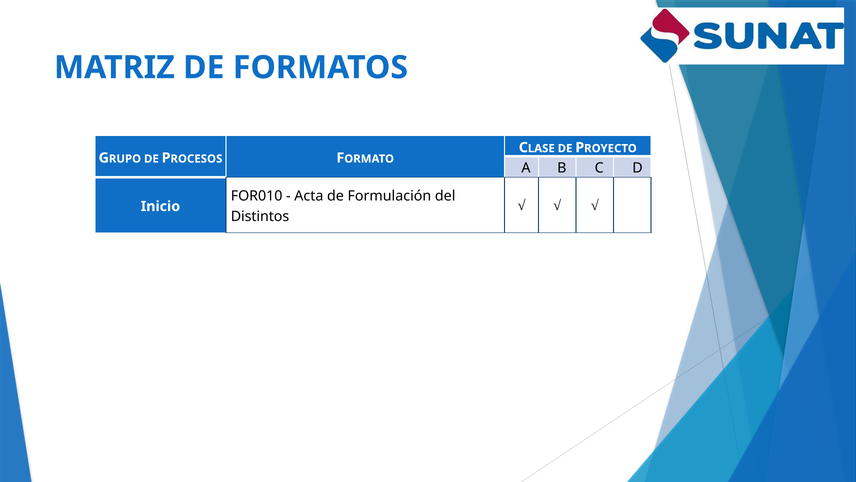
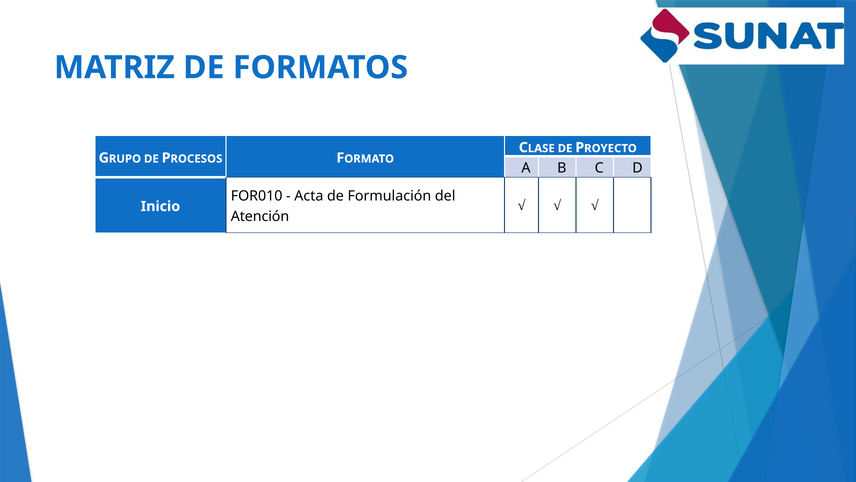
Distintos: Distintos -> Atención
